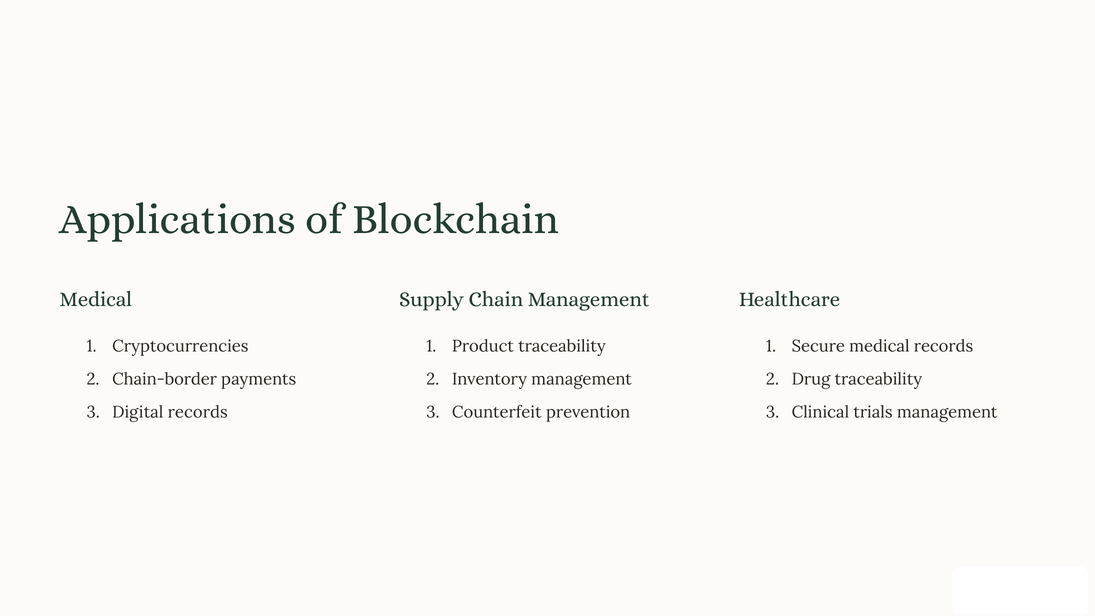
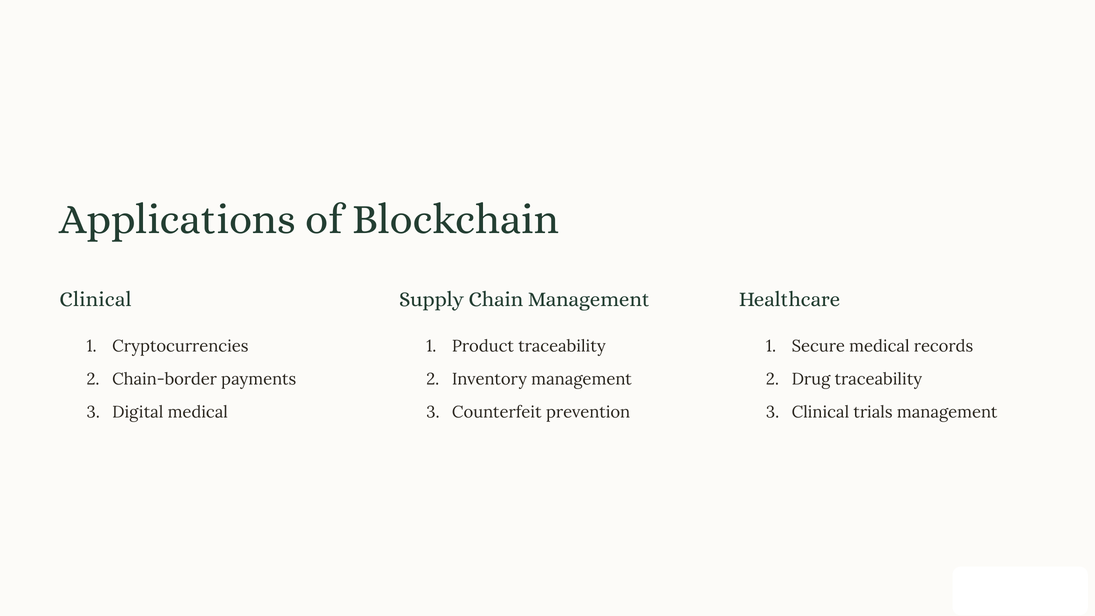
Medical at (96, 299): Medical -> Clinical
Digital records: records -> medical
